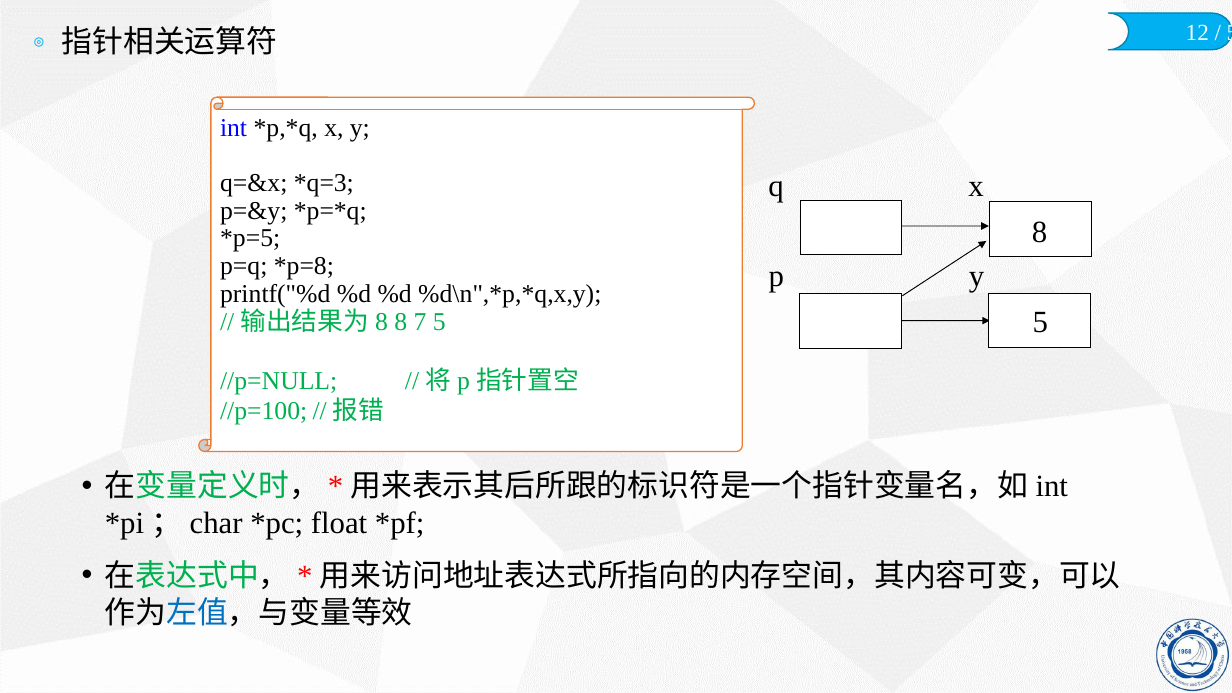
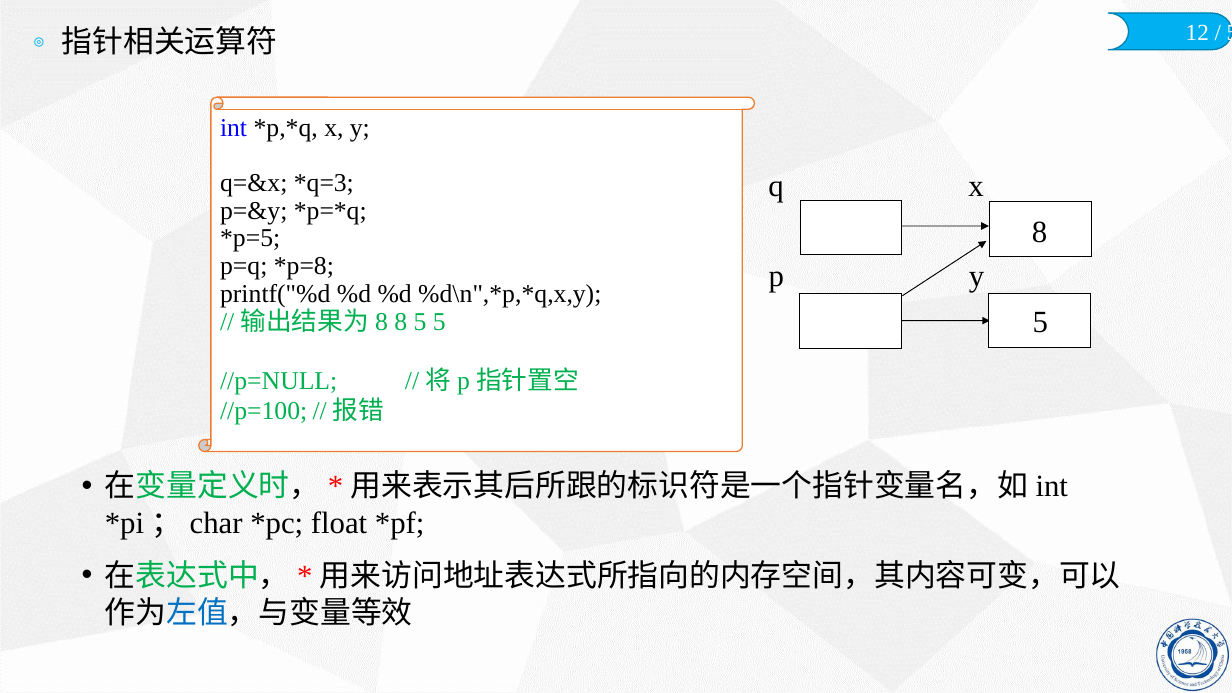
8 7: 7 -> 5
